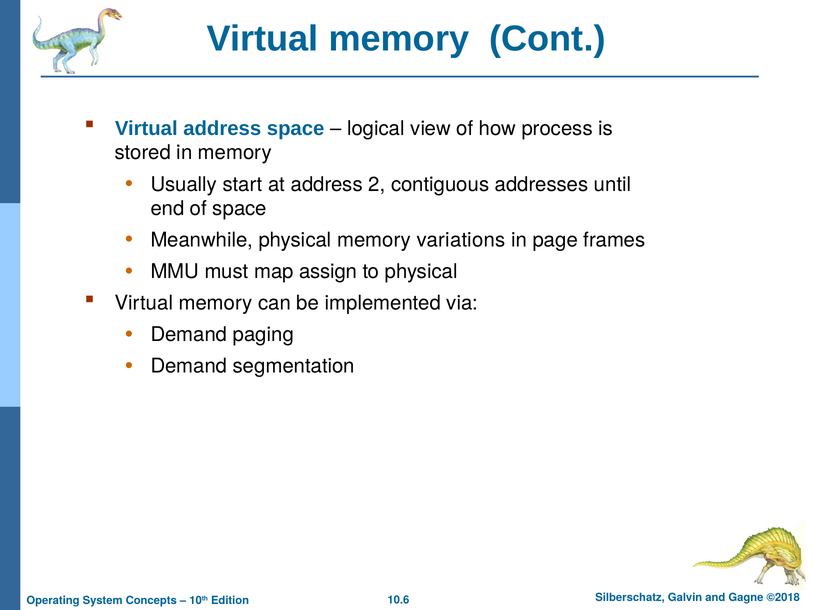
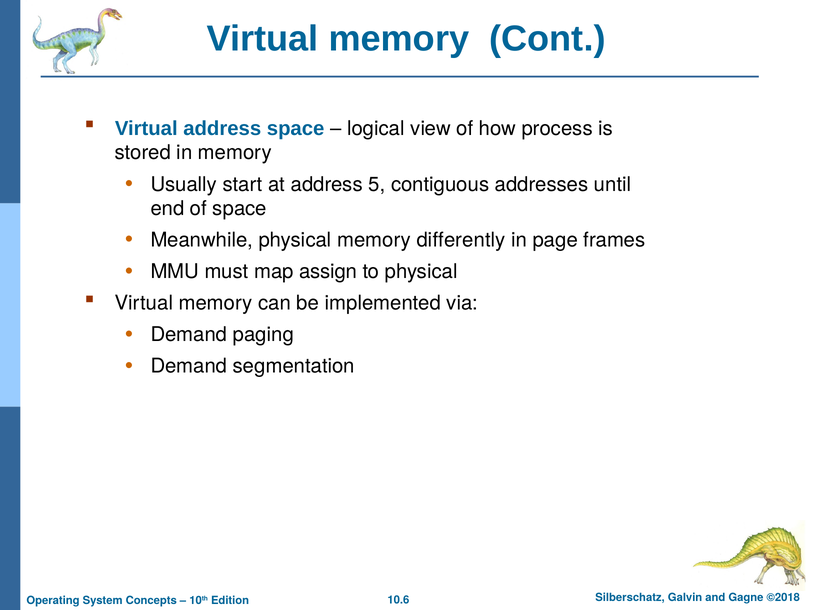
2: 2 -> 5
variations: variations -> differently
